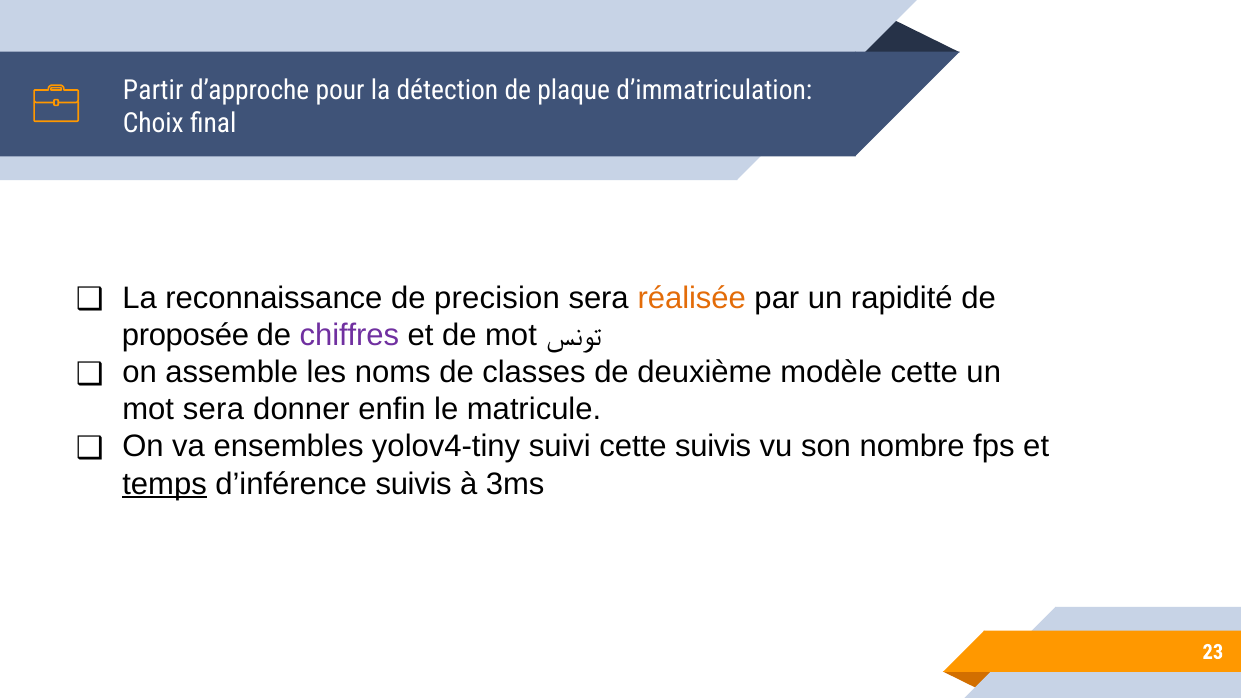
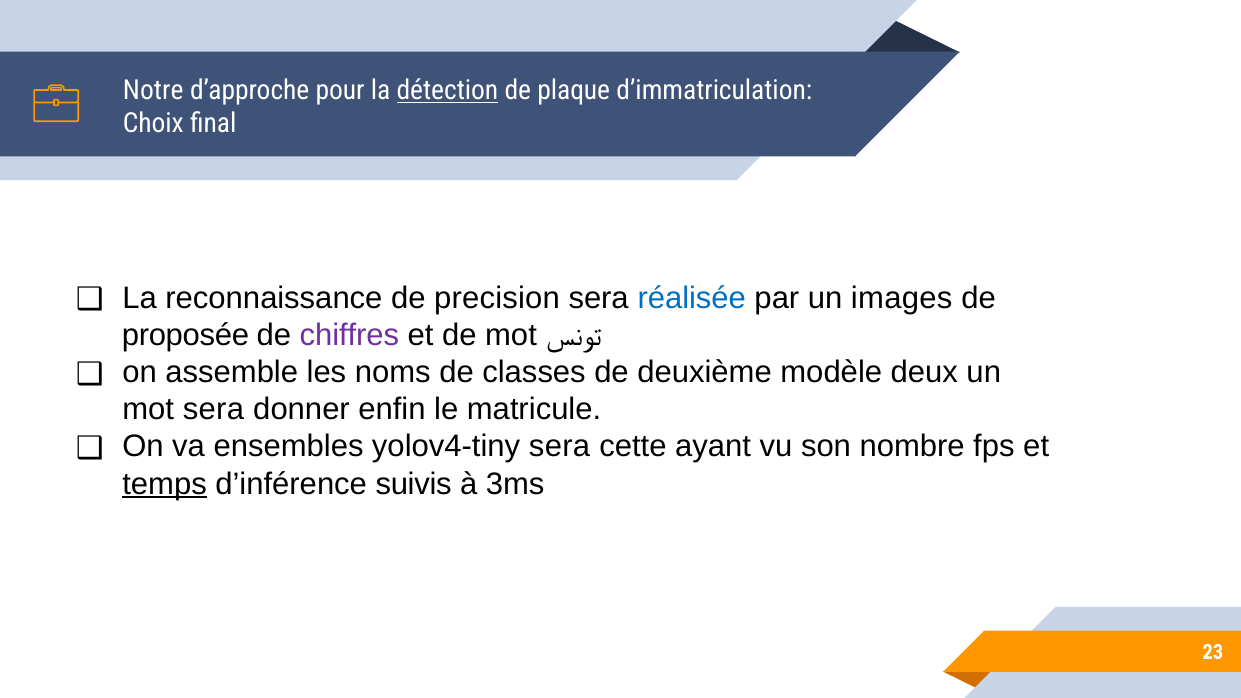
Partir: Partir -> Notre
détection underline: none -> present
réalisée colour: orange -> blue
rapidité: rapidité -> images
modèle cette: cette -> deux
yolov4-tiny suivi: suivi -> sera
cette suivis: suivis -> ayant
